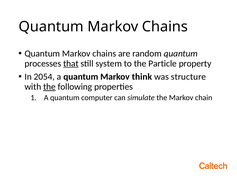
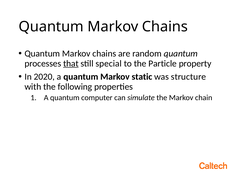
system: system -> special
2054: 2054 -> 2020
think: think -> static
the at (49, 87) underline: present -> none
